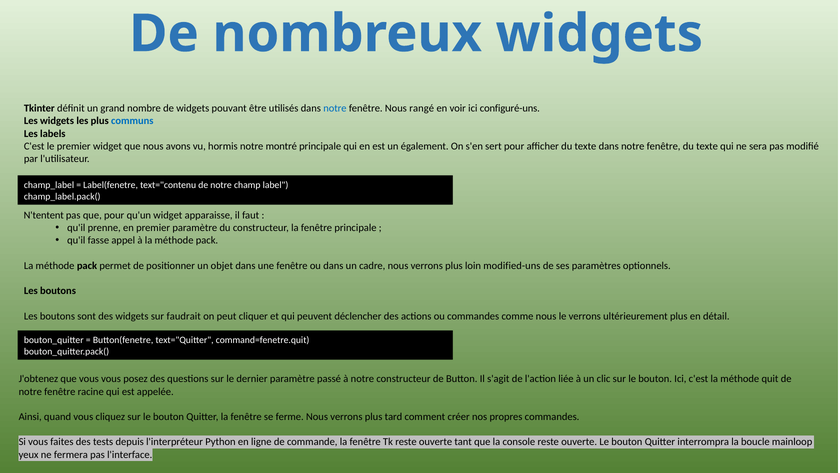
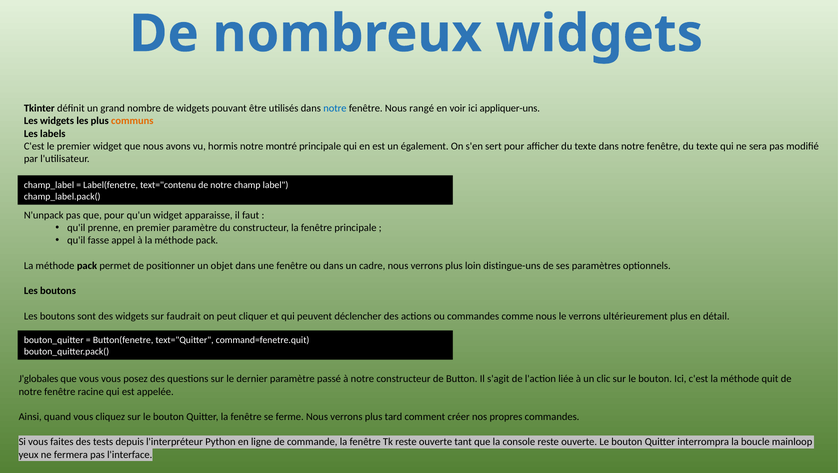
configuré-uns: configuré-uns -> appliquer-uns
communs colour: blue -> orange
N'tentent: N'tentent -> N'unpack
modified-uns: modified-uns -> distingue-uns
J'obtenez: J'obtenez -> J'globales
